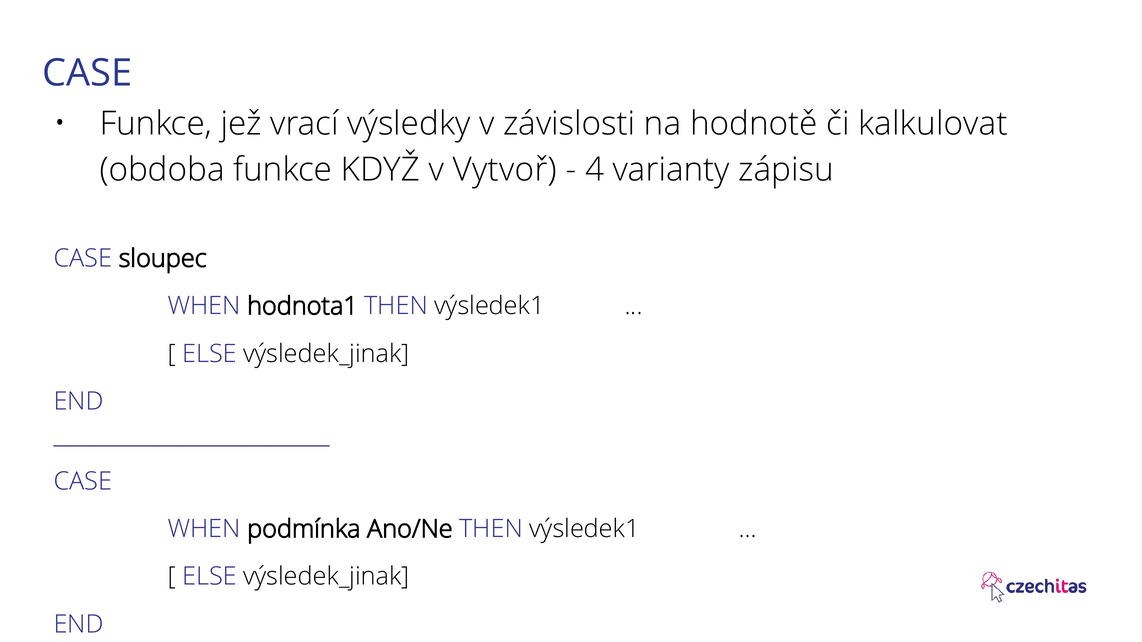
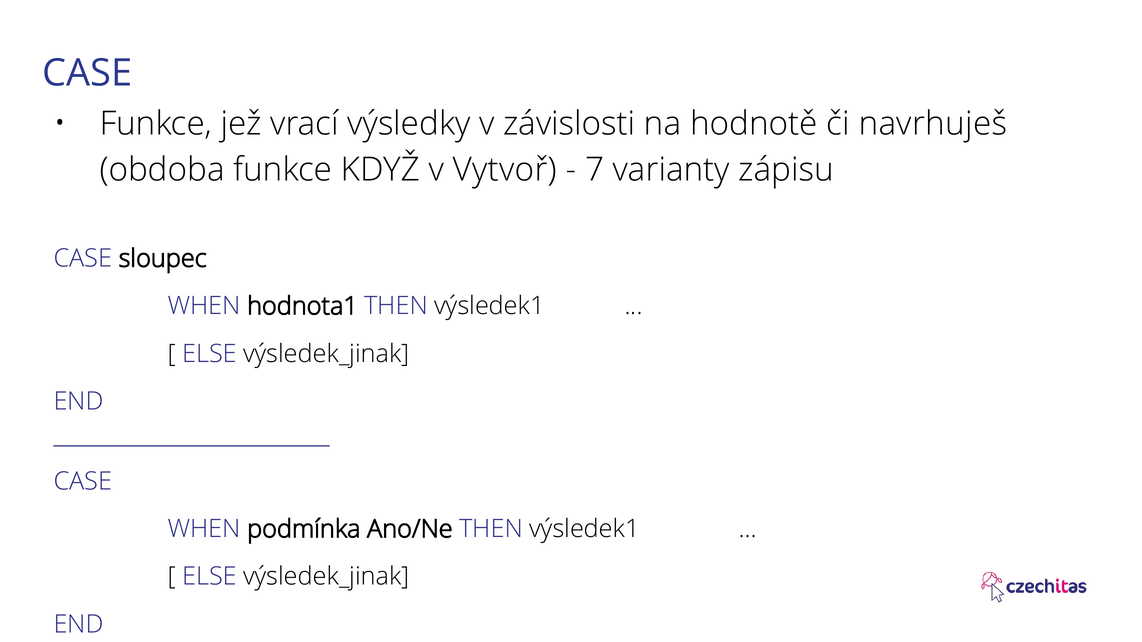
kalkulovat: kalkulovat -> navrhuješ
4: 4 -> 7
